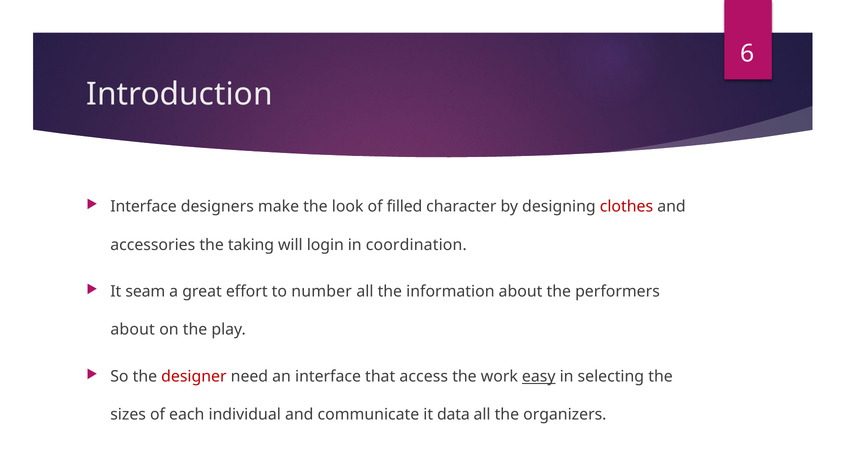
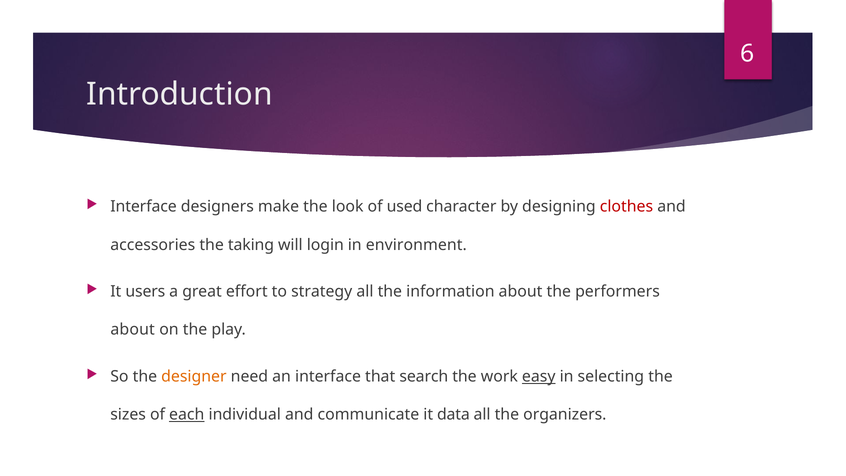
filled: filled -> used
coordination: coordination -> environment
seam: seam -> users
number: number -> strategy
designer colour: red -> orange
access: access -> search
each underline: none -> present
